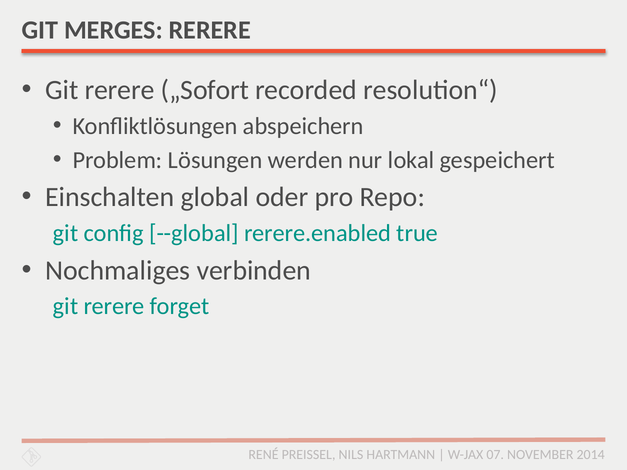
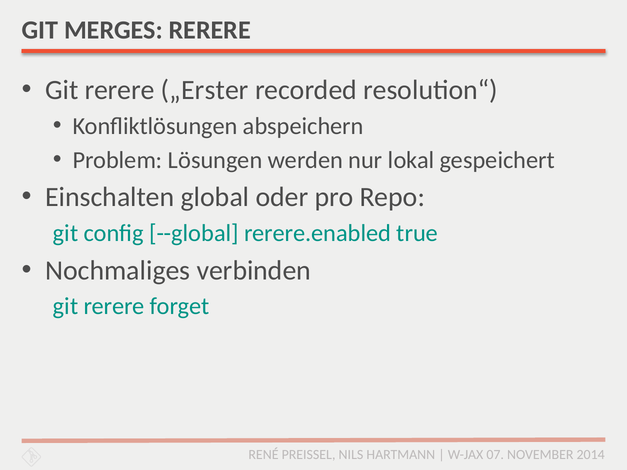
„Sofort: „Sofort -> „Erster
